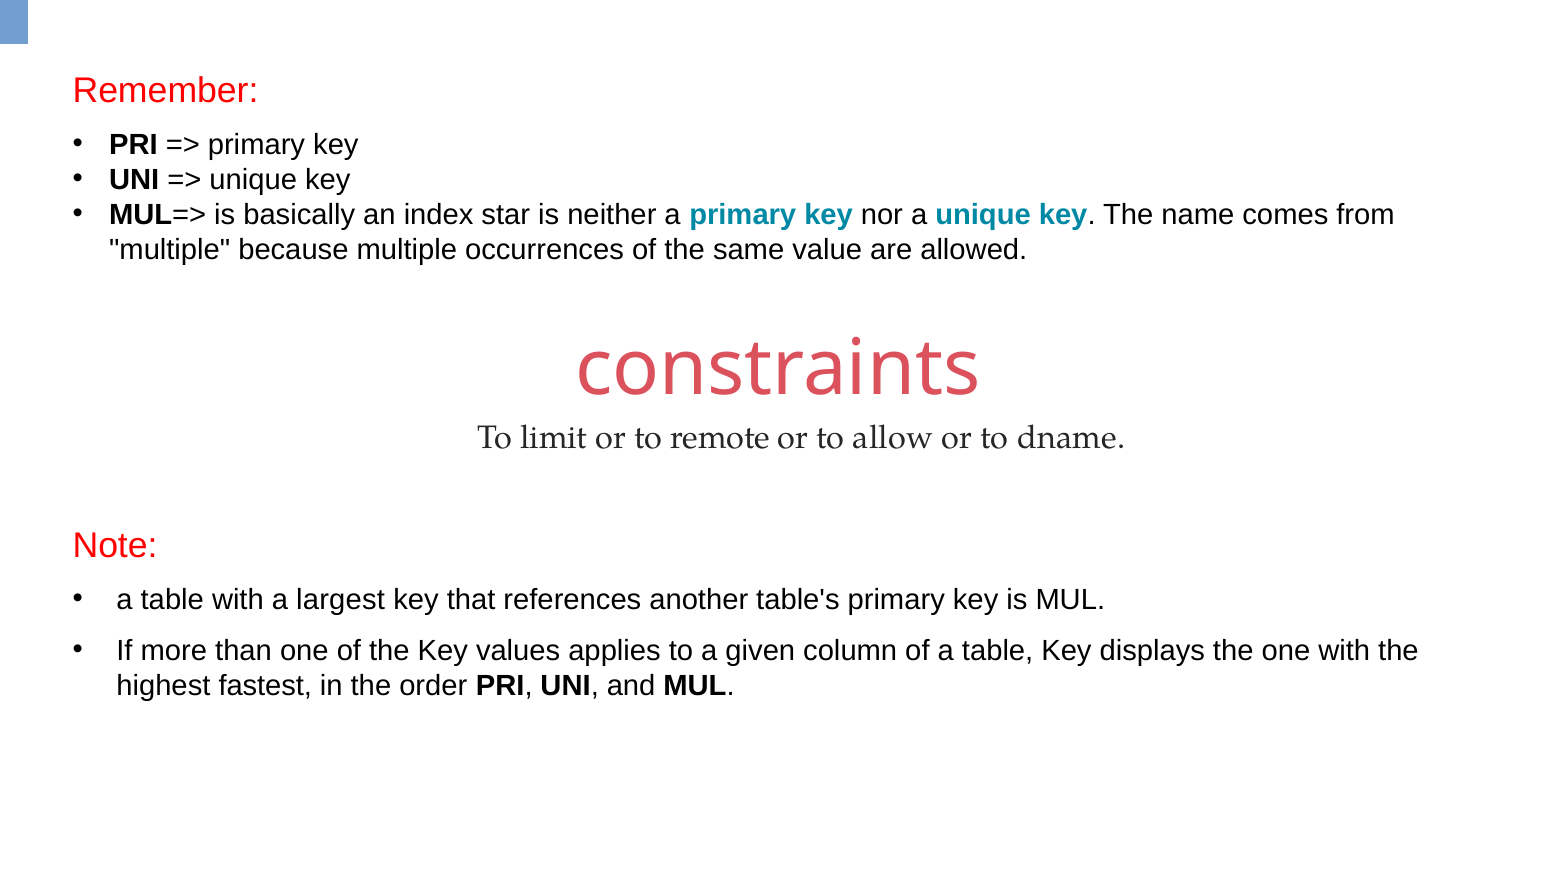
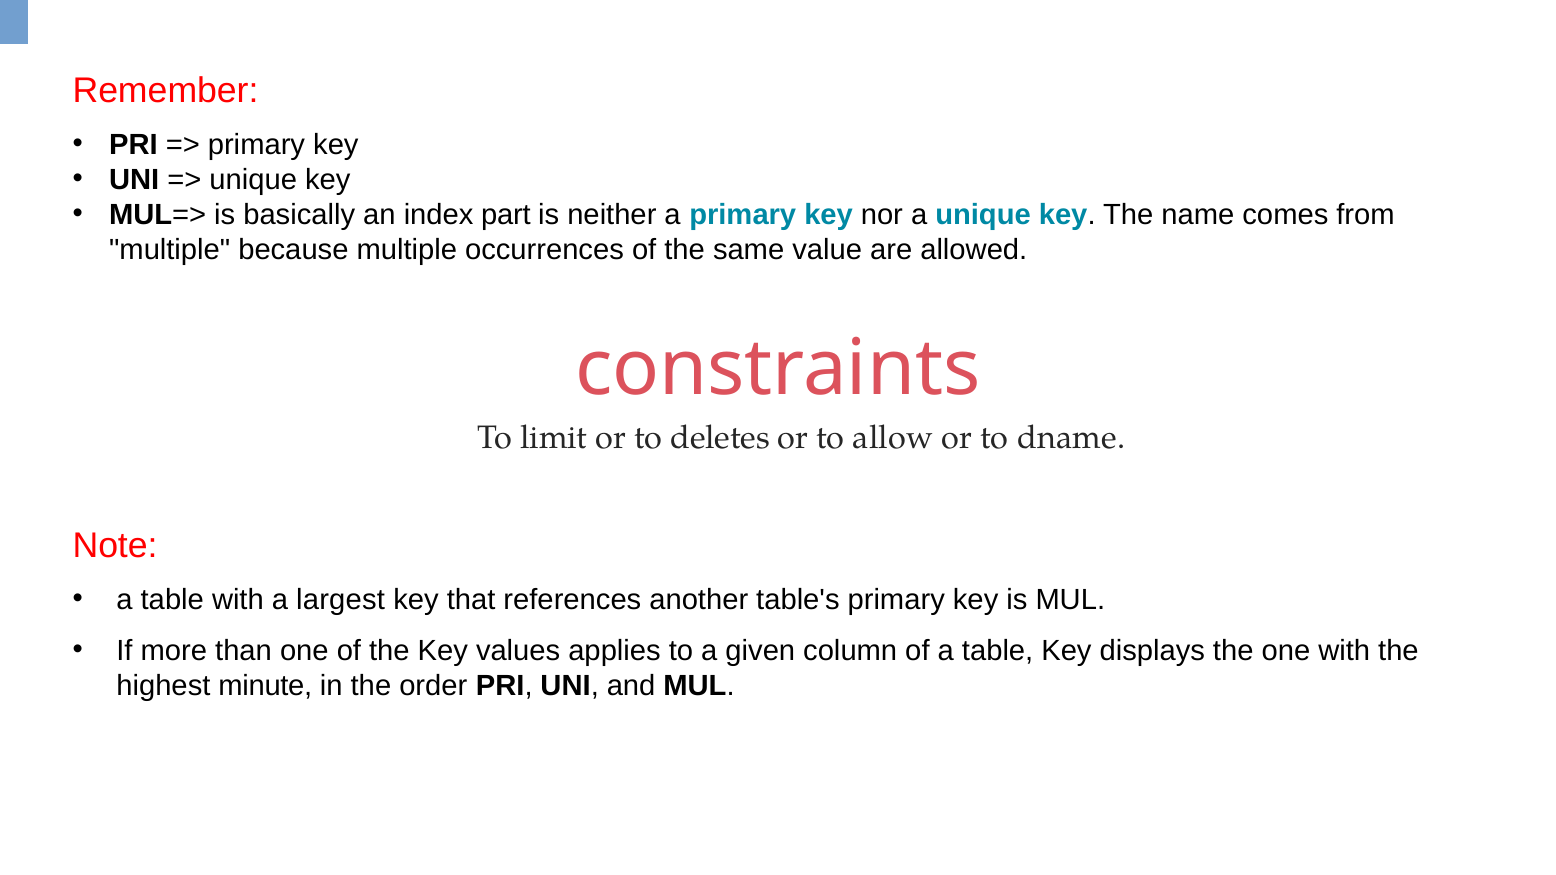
star: star -> part
remote: remote -> deletes
fastest: fastest -> minute
